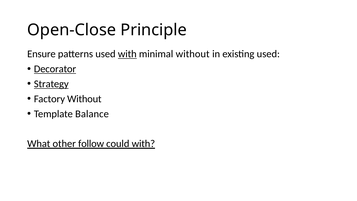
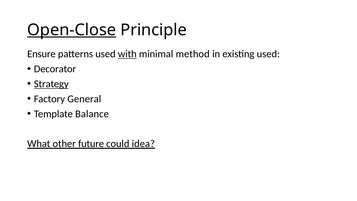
Open-Close underline: none -> present
minimal without: without -> method
Decorator underline: present -> none
Factory Without: Without -> General
follow: follow -> future
could with: with -> idea
